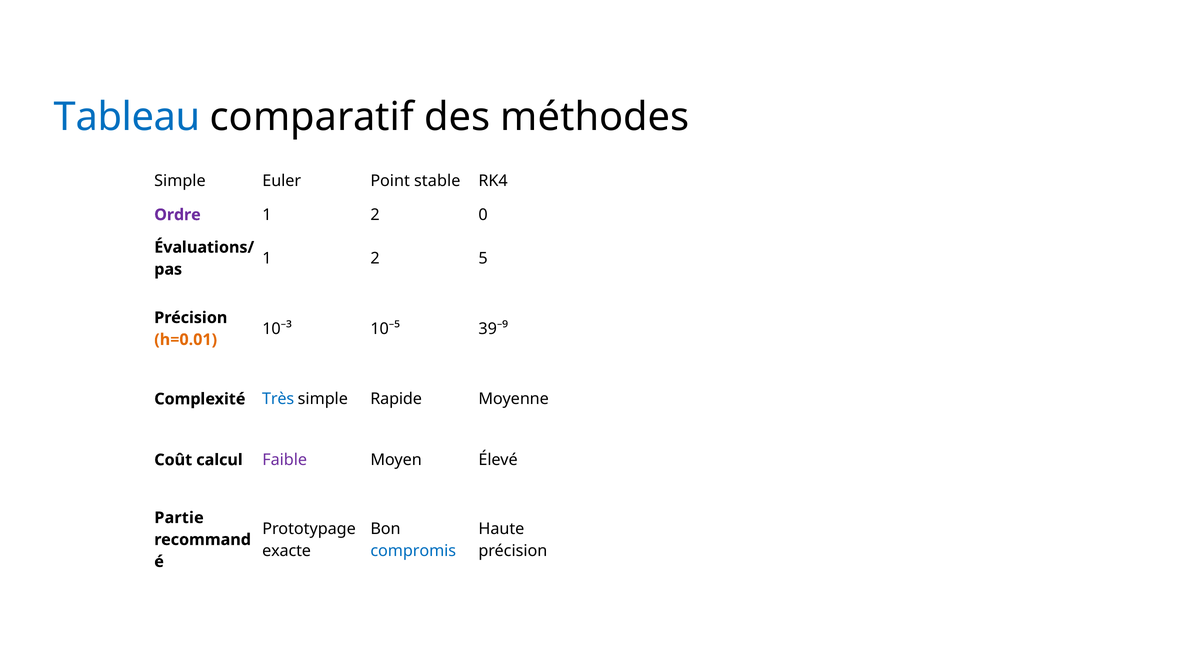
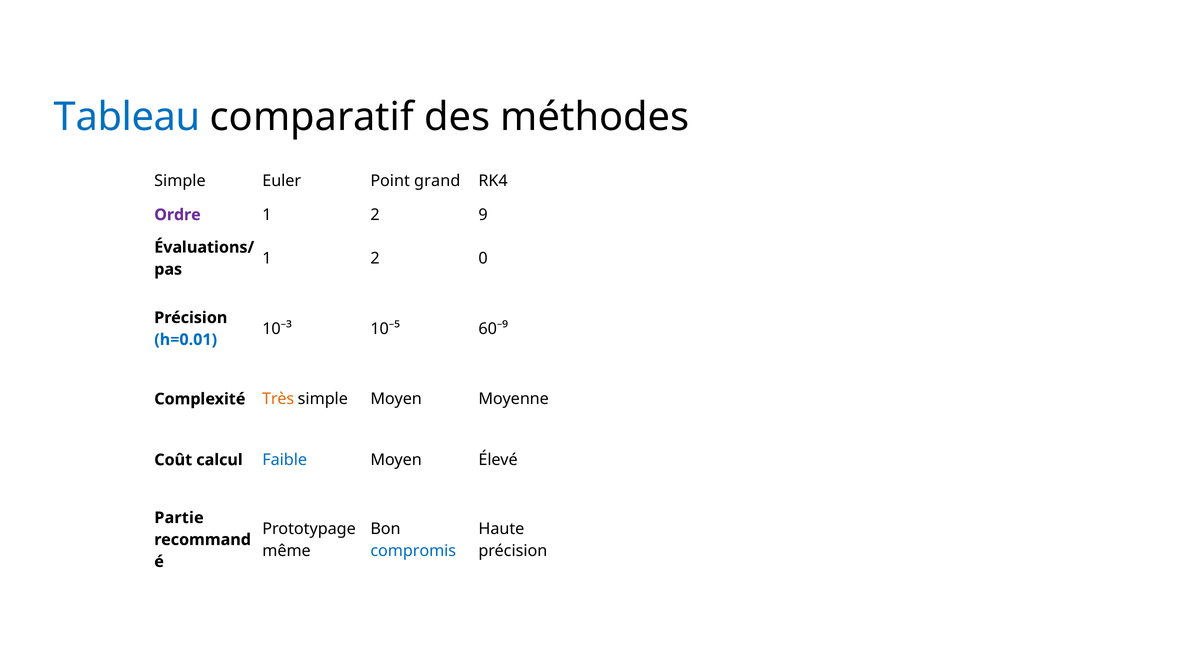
stable: stable -> grand
0: 0 -> 9
5: 5 -> 0
39⁻⁹: 39⁻⁹ -> 60⁻⁹
h=0.01 colour: orange -> blue
Très colour: blue -> orange
simple Rapide: Rapide -> Moyen
Faible colour: purple -> blue
exacte: exacte -> même
